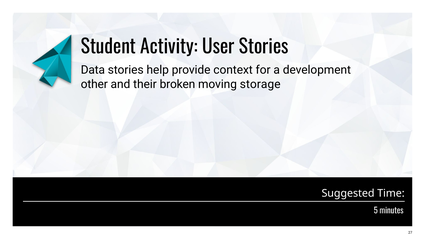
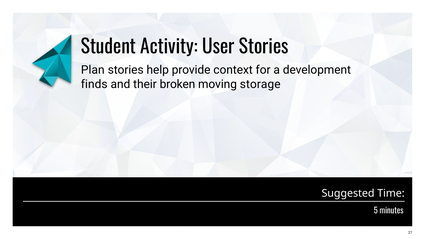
Data: Data -> Plan
other: other -> finds
